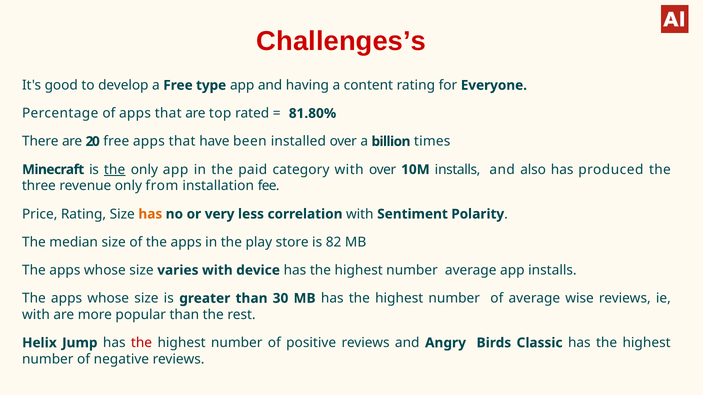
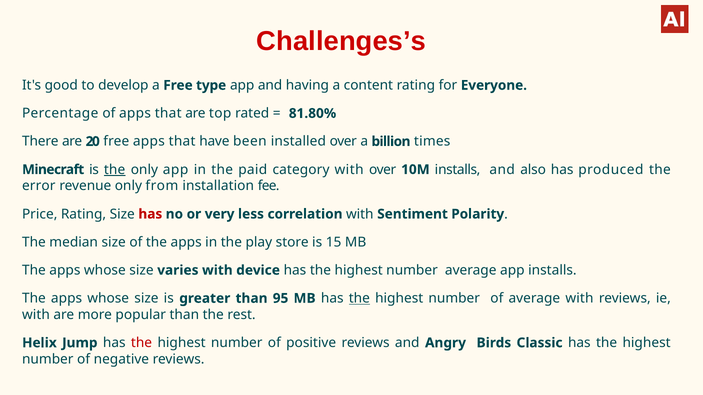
three: three -> error
has at (150, 214) colour: orange -> red
82: 82 -> 15
30: 30 -> 95
the at (359, 299) underline: none -> present
average wise: wise -> with
